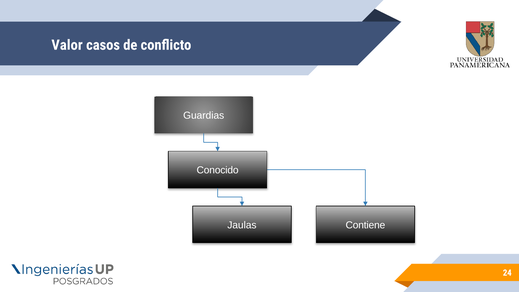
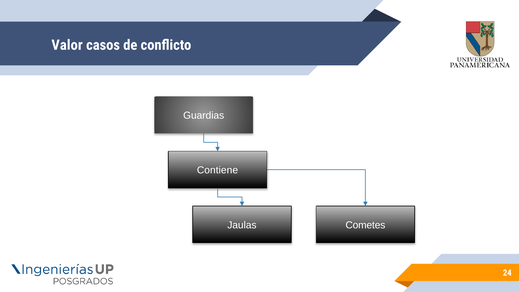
Conocido: Conocido -> Contiene
Contiene: Contiene -> Cometes
